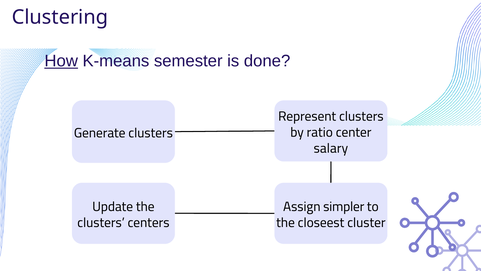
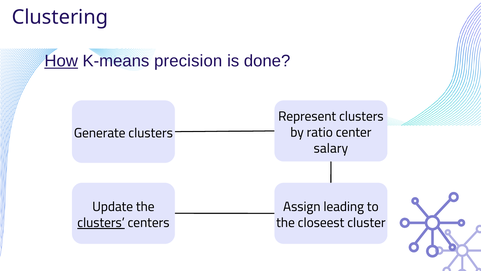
semester: semester -> precision
simpler: simpler -> leading
clusters at (101, 222) underline: none -> present
